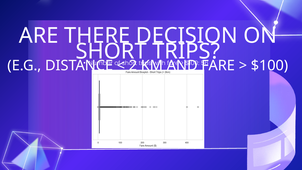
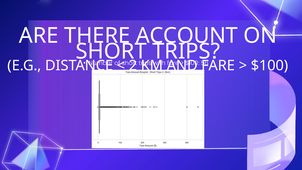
DECISION: DECISION -> ACCOUNT
